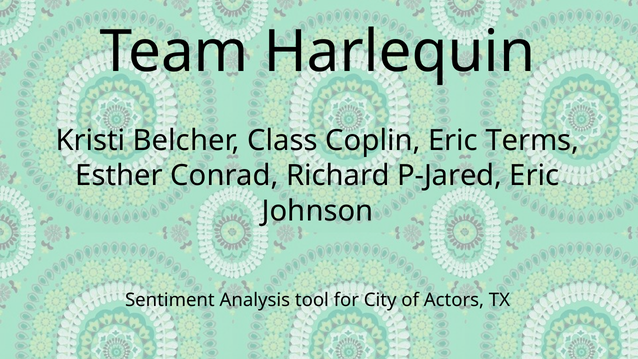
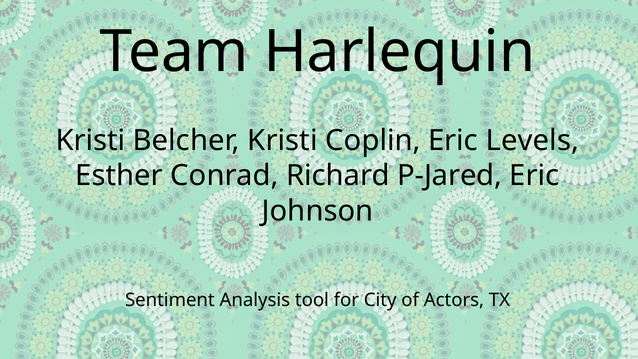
Belcher Class: Class -> Kristi
Terms: Terms -> Levels
